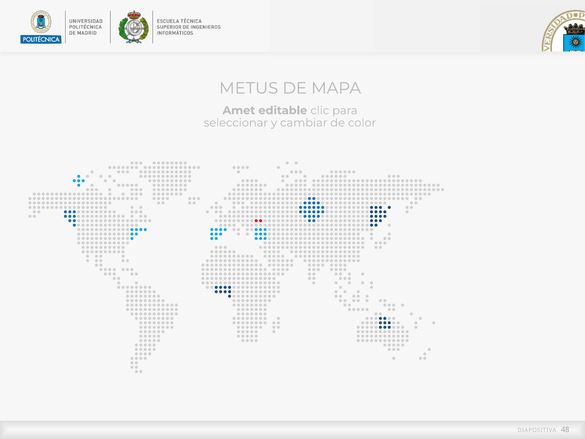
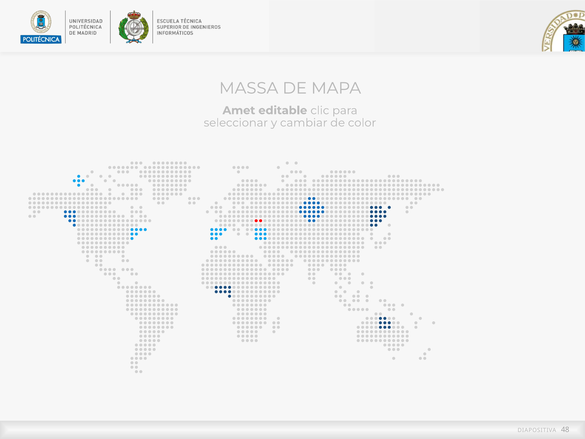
METUS: METUS -> MASSA
